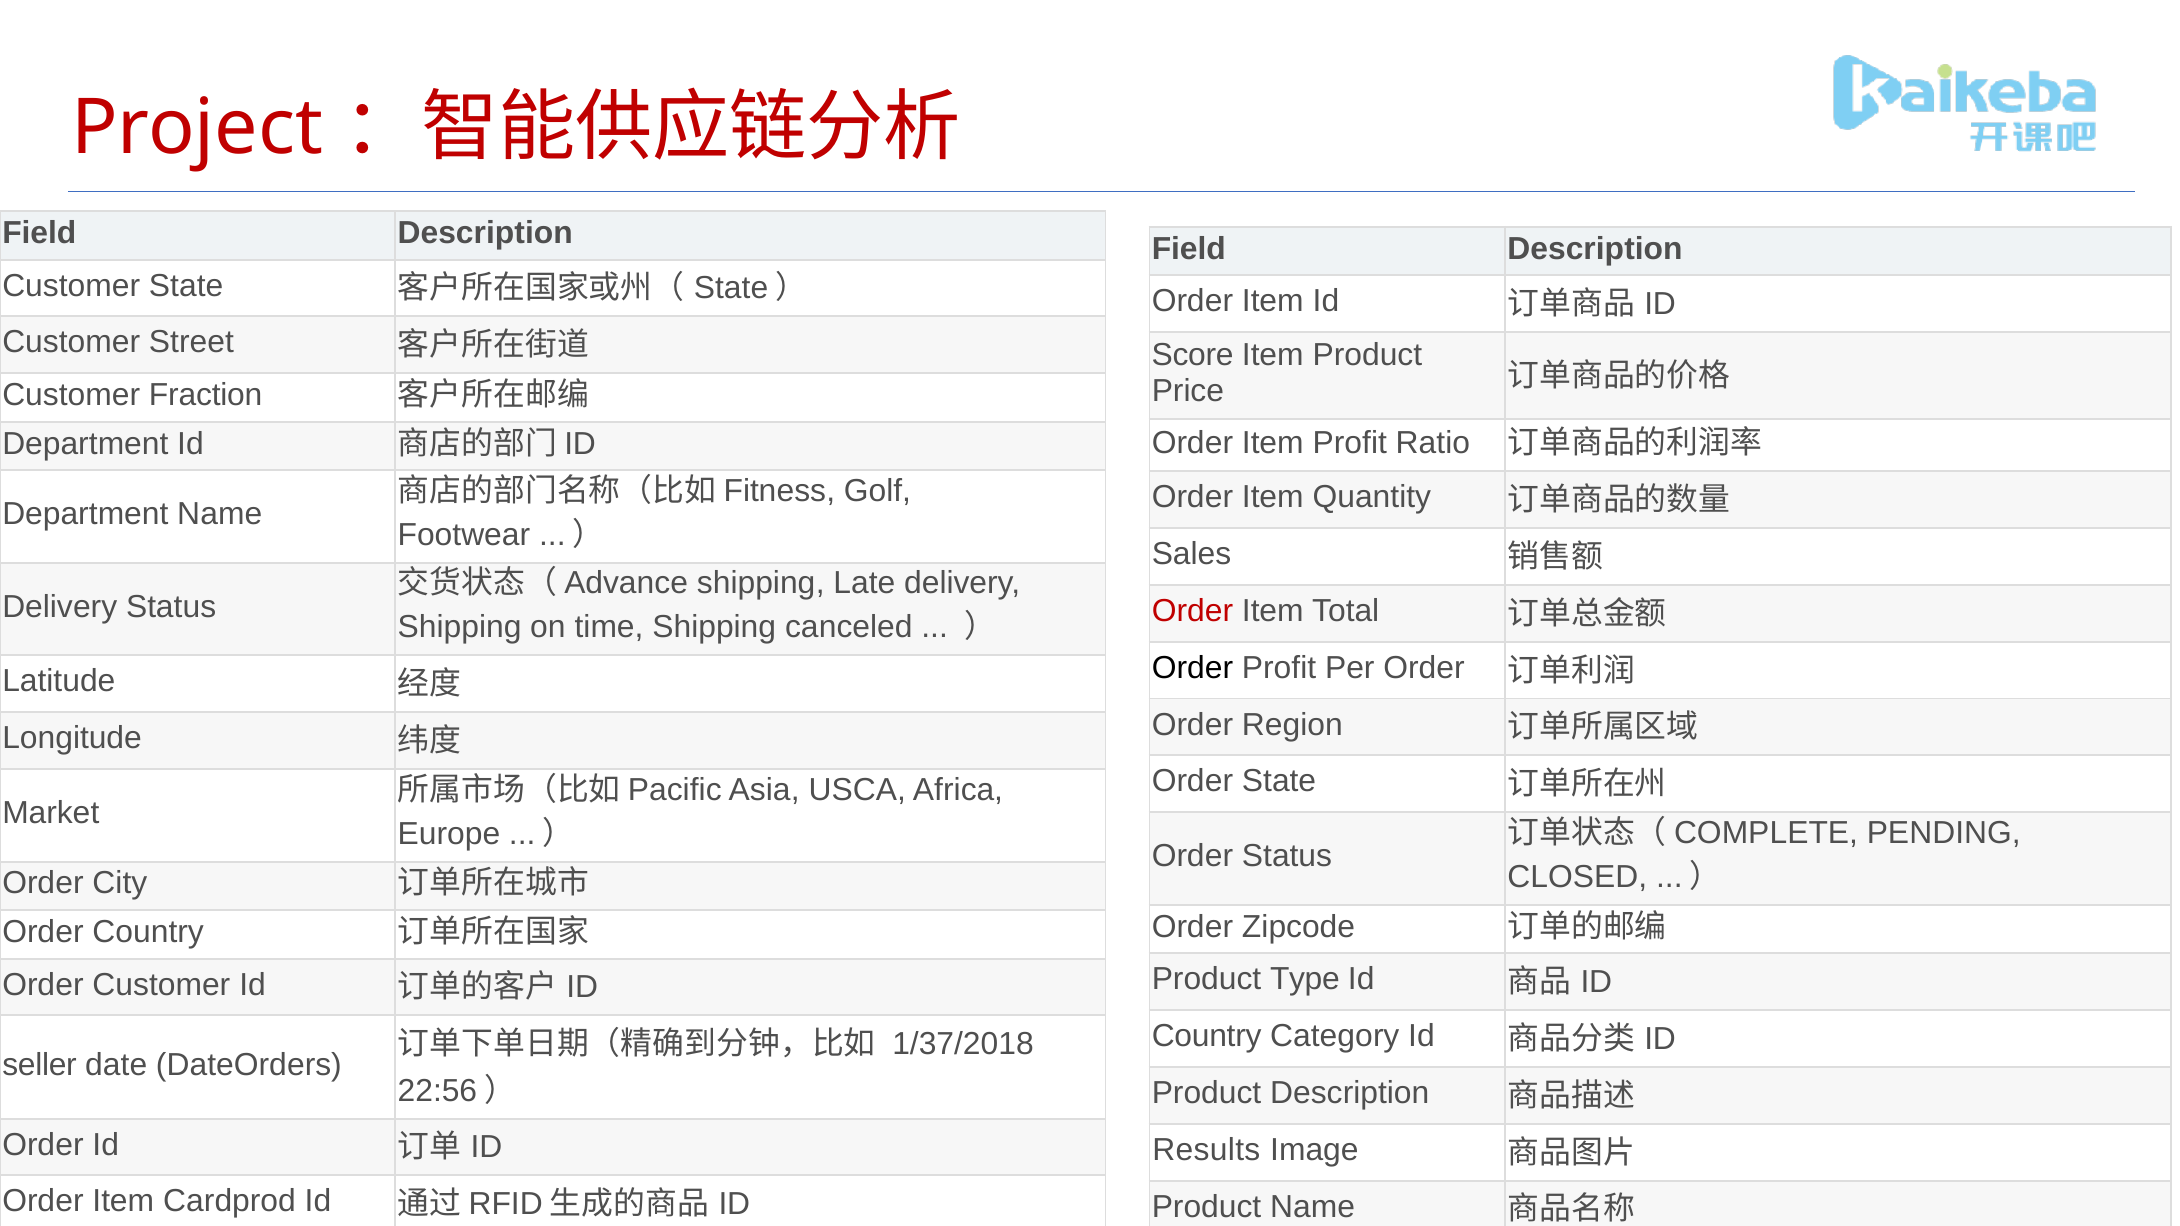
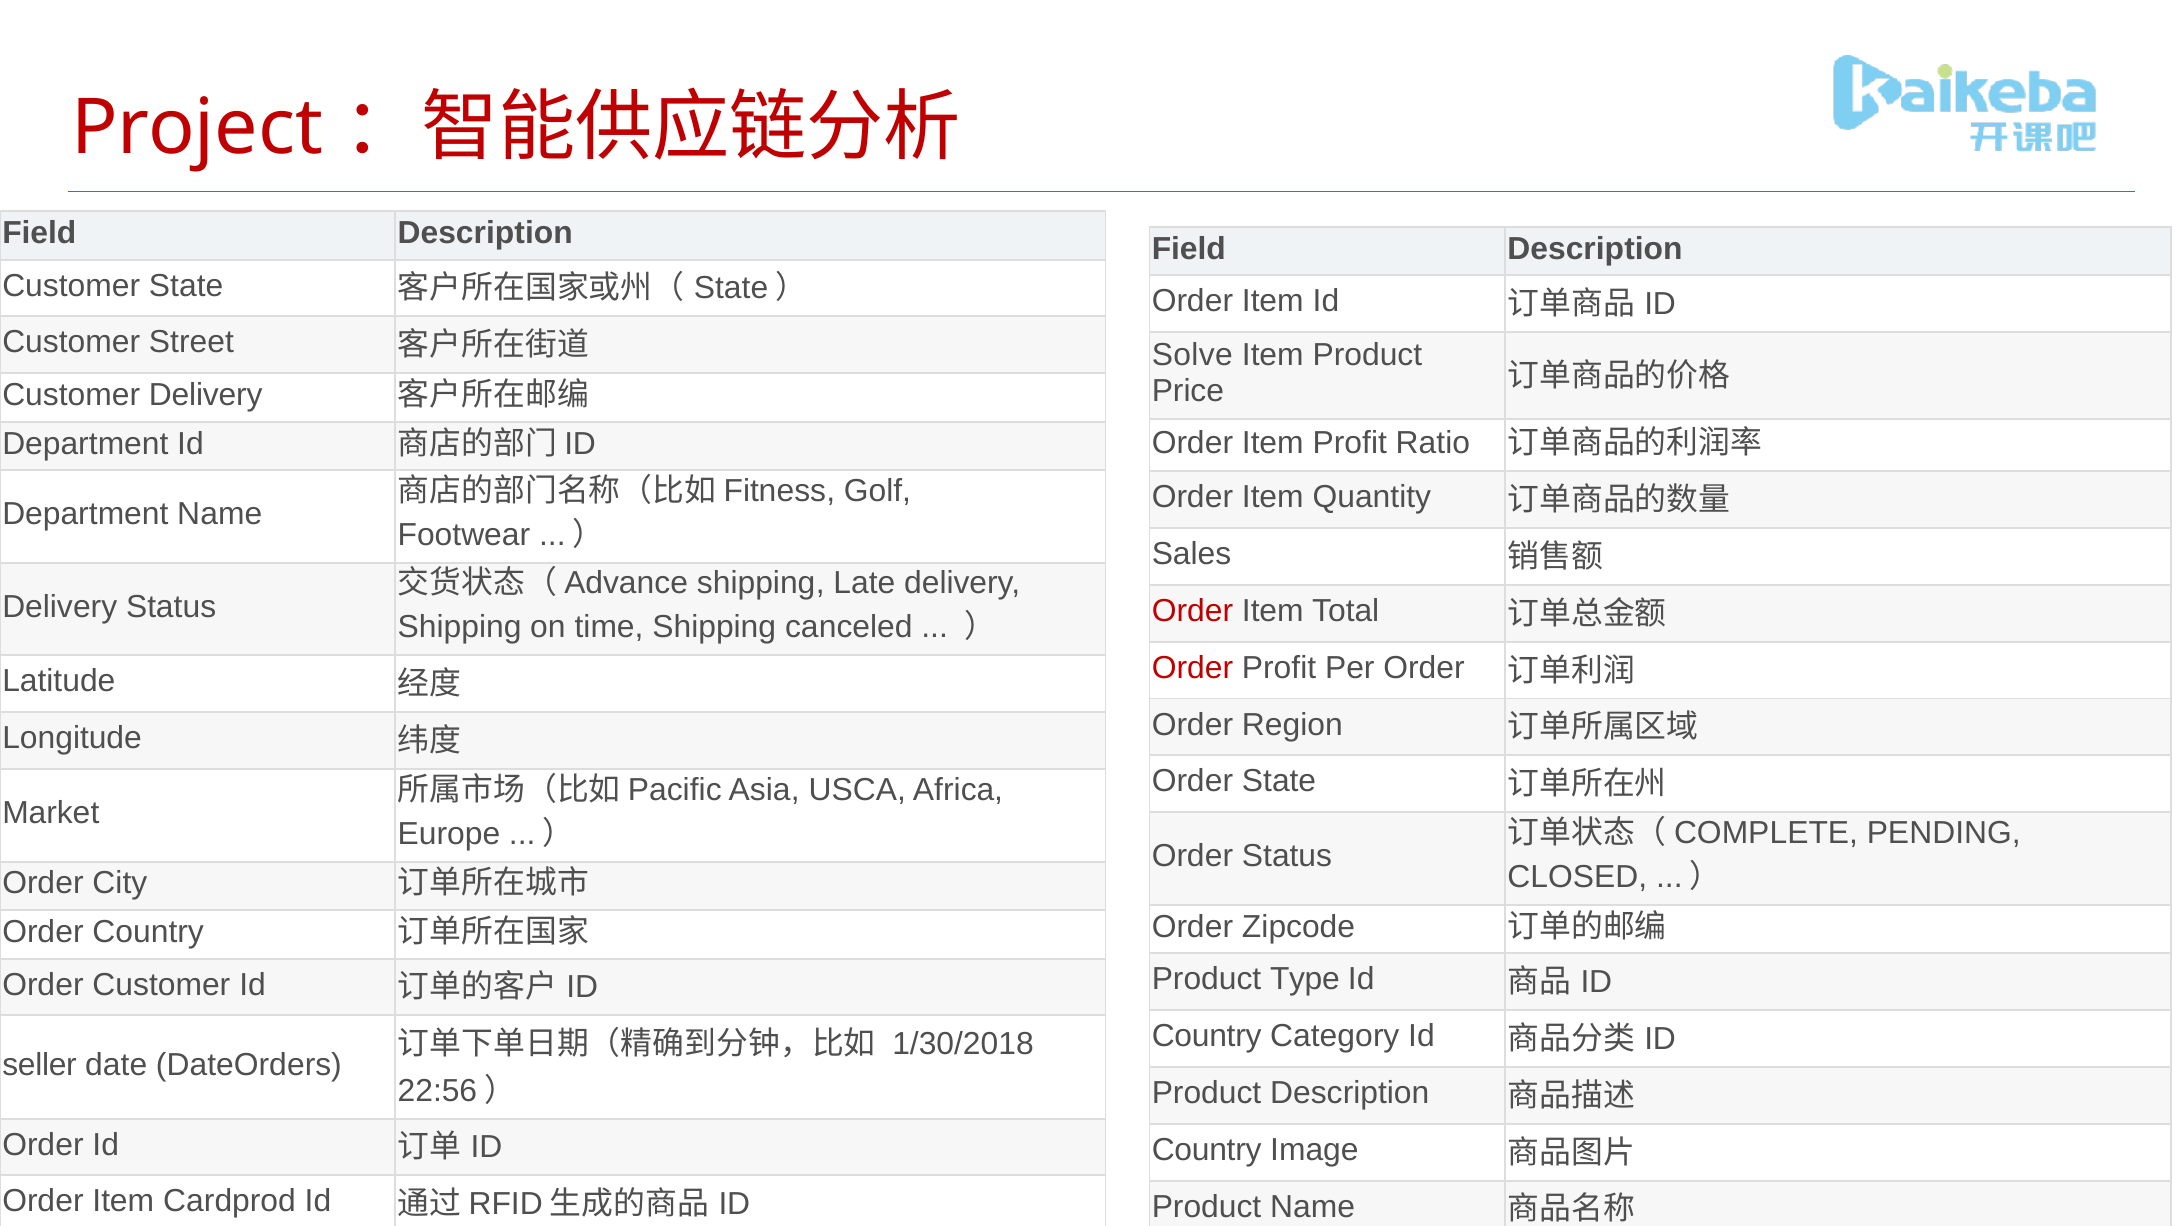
Score: Score -> Solve
Customer Fraction: Fraction -> Delivery
Order at (1192, 668) colour: black -> red
1/37/2018: 1/37/2018 -> 1/30/2018
Results at (1206, 1150): Results -> Country
